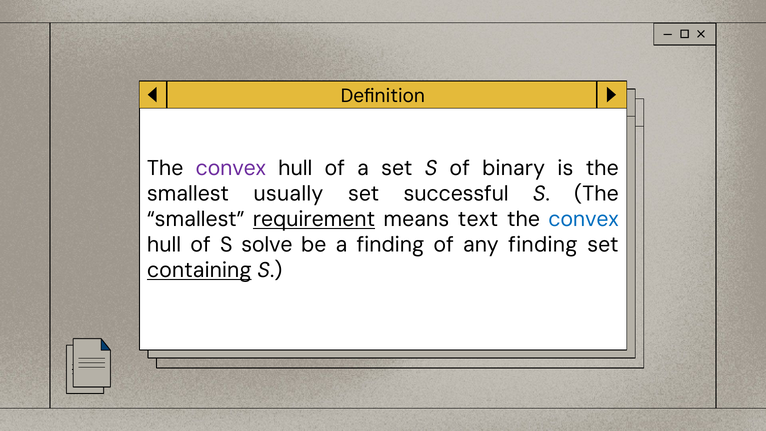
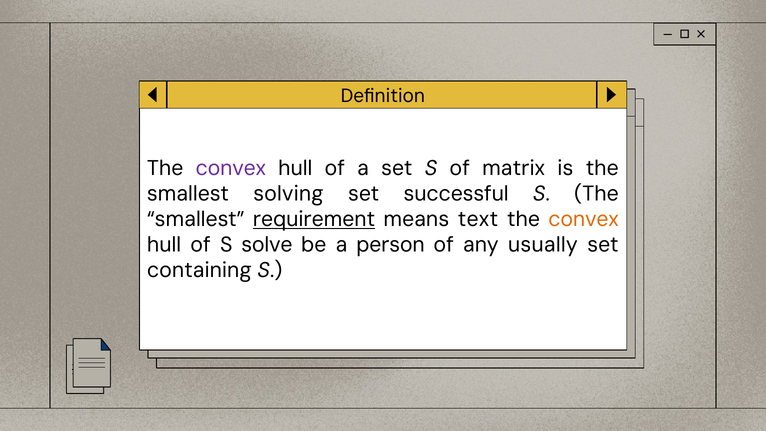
binary: binary -> matrix
usually: usually -> solving
convex at (584, 219) colour: blue -> orange
a finding: finding -> person
any finding: finding -> usually
containing underline: present -> none
